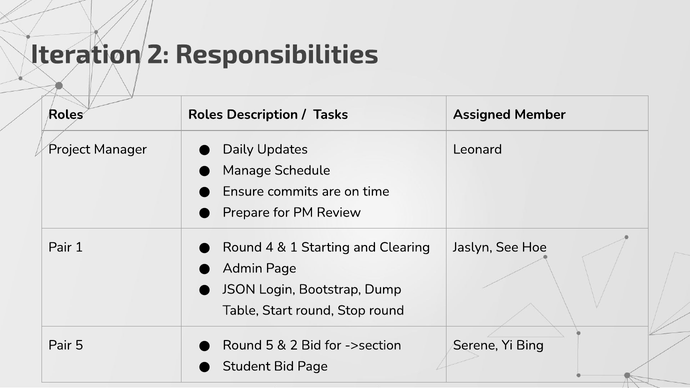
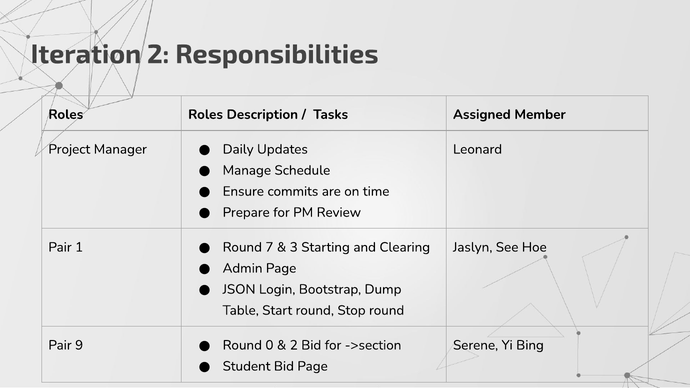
4: 4 -> 7
1 at (294, 247): 1 -> 3
Pair 5: 5 -> 9
Round 5: 5 -> 0
